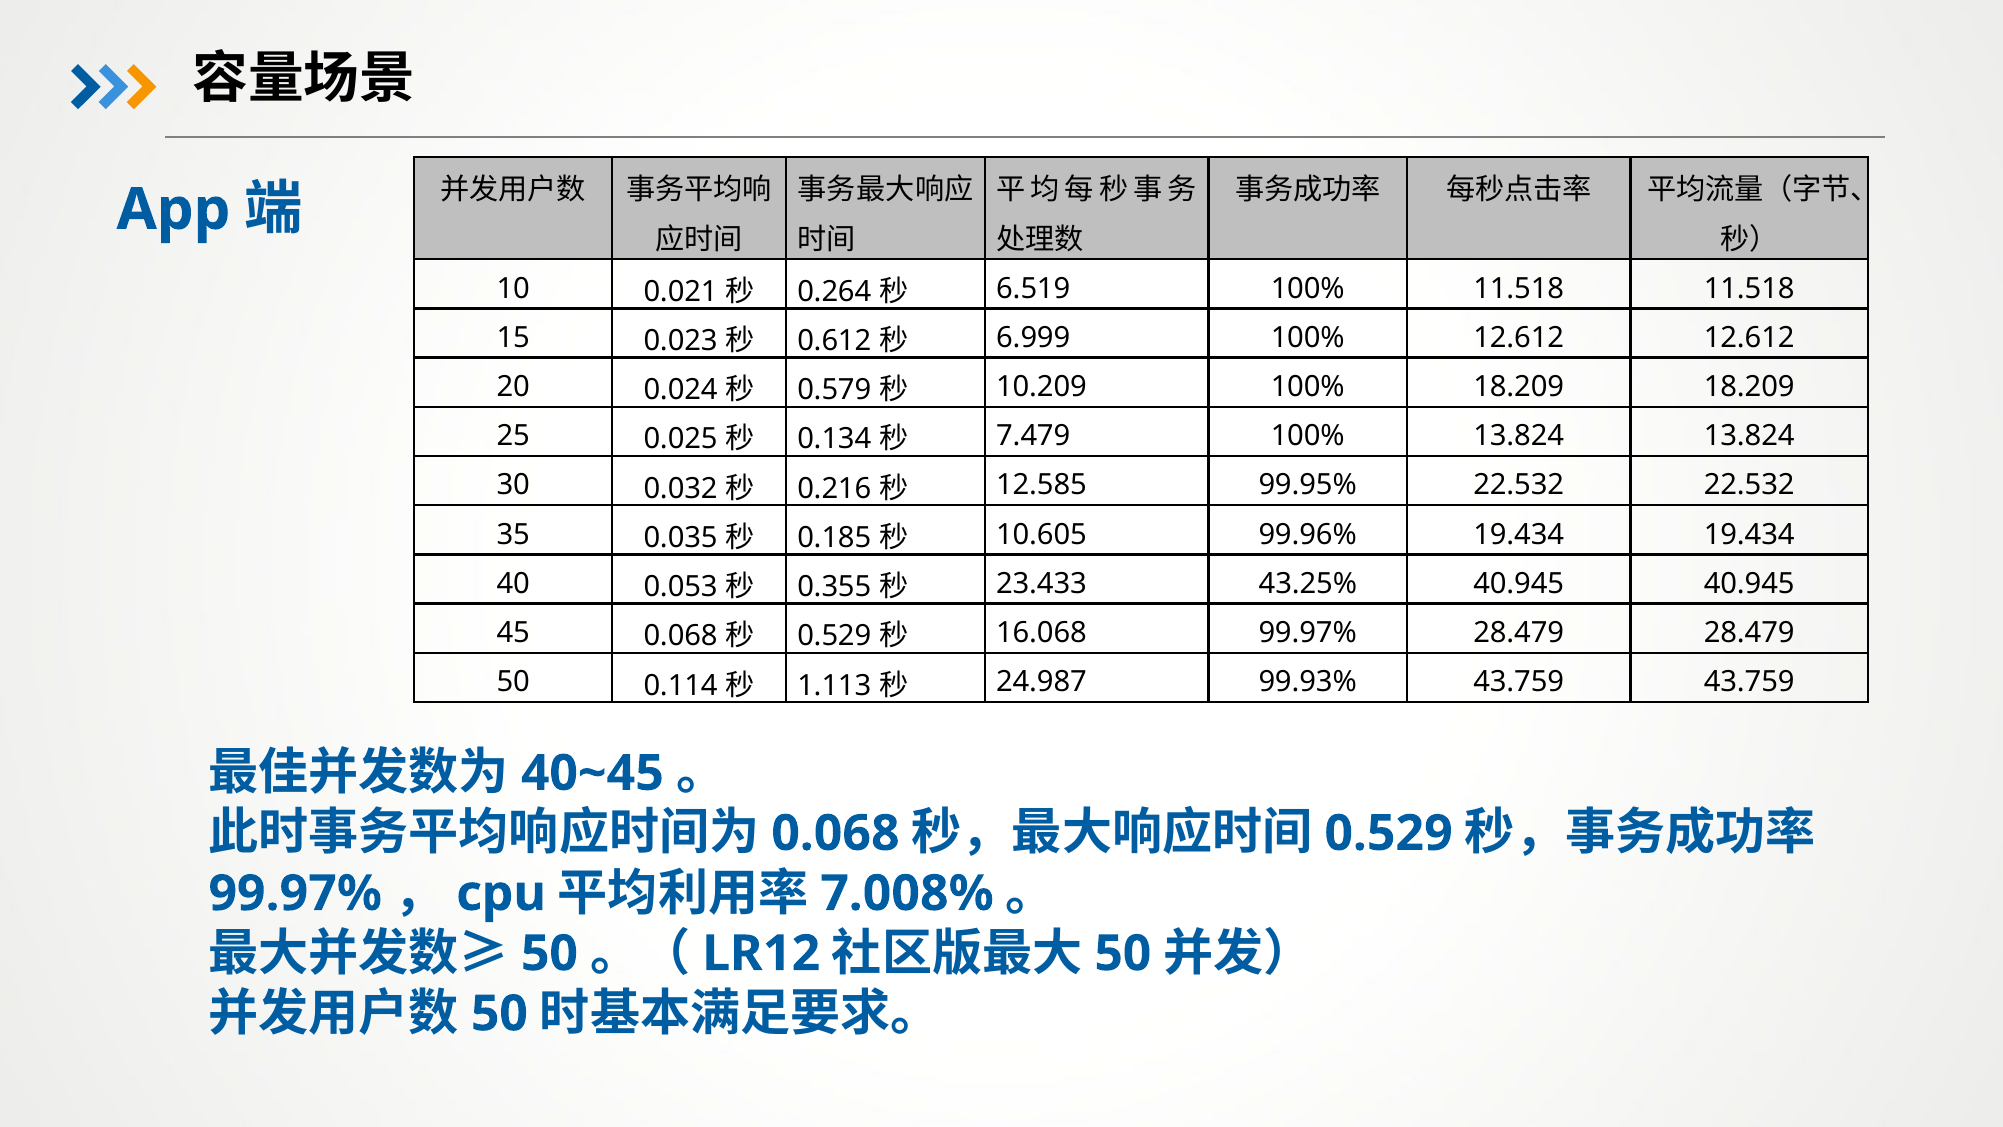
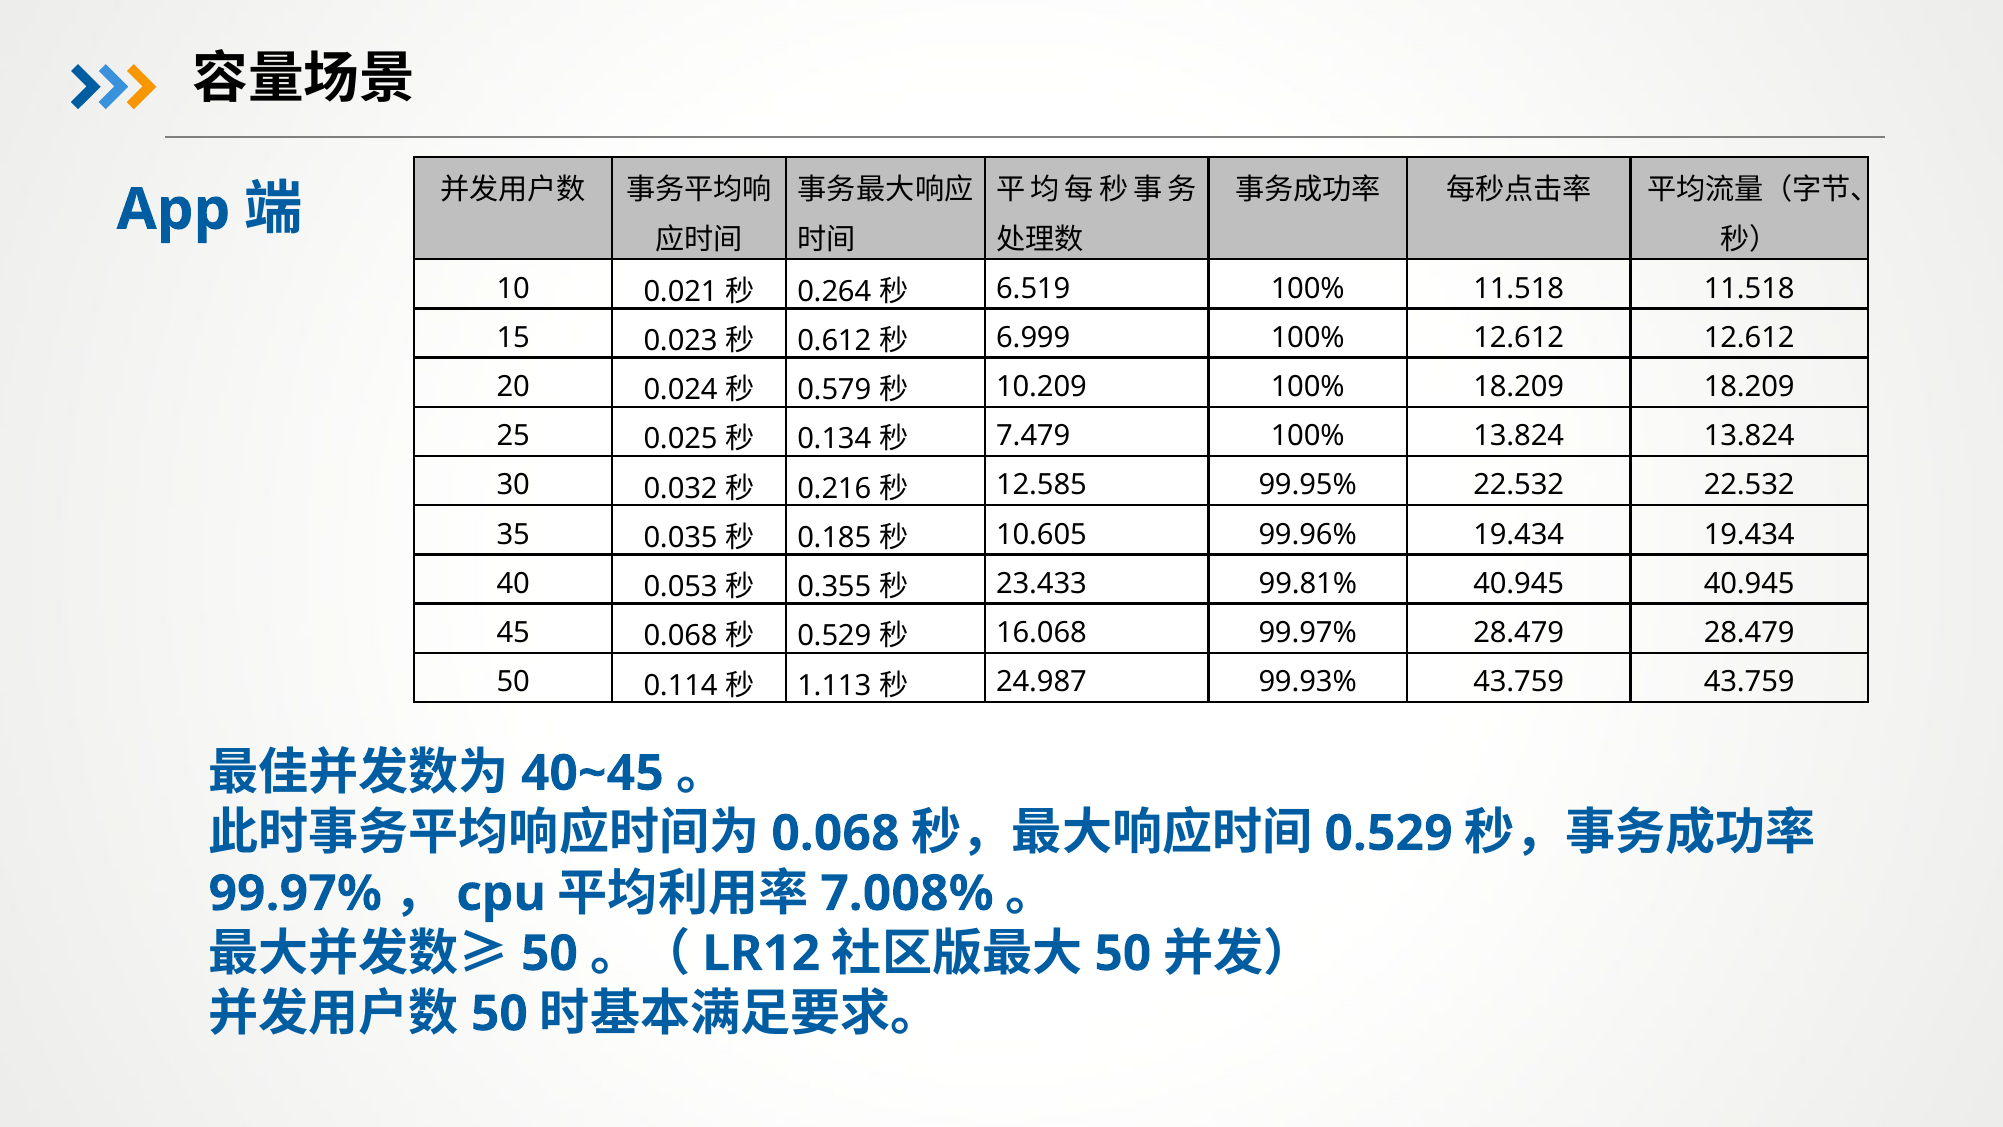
43.25%: 43.25% -> 99.81%
